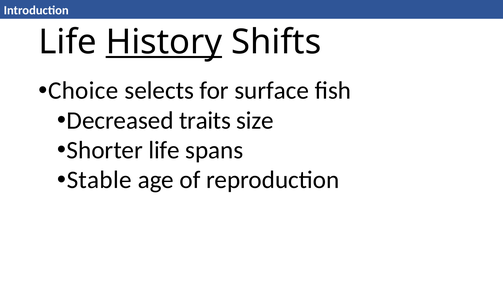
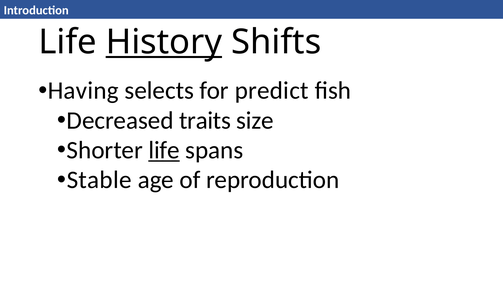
Choice: Choice -> Having
surface: surface -> predict
life at (164, 150) underline: none -> present
